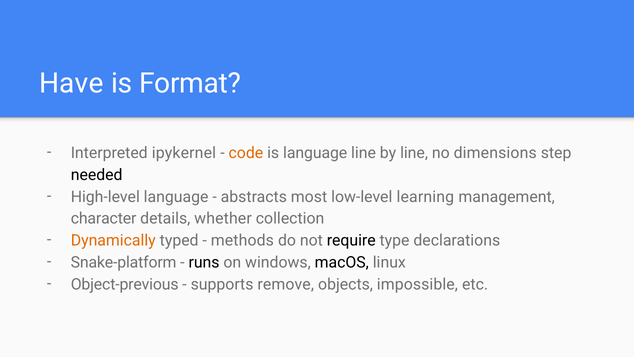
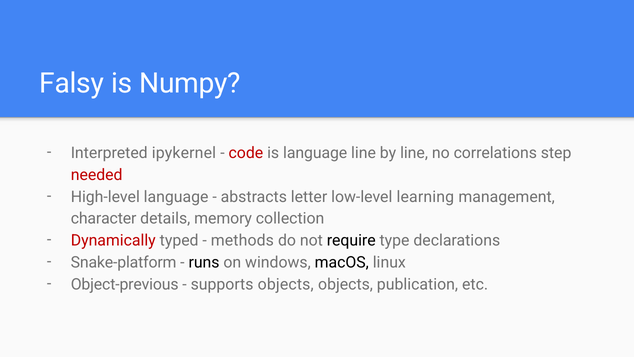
Have: Have -> Falsy
Format: Format -> Numpy
code colour: orange -> red
dimensions: dimensions -> correlations
needed colour: black -> red
most: most -> letter
whether: whether -> memory
Dynamically colour: orange -> red
supports remove: remove -> objects
impossible: impossible -> publication
